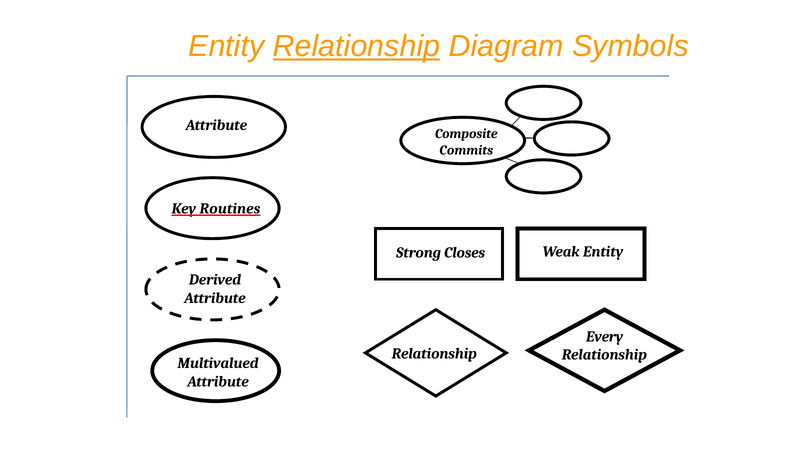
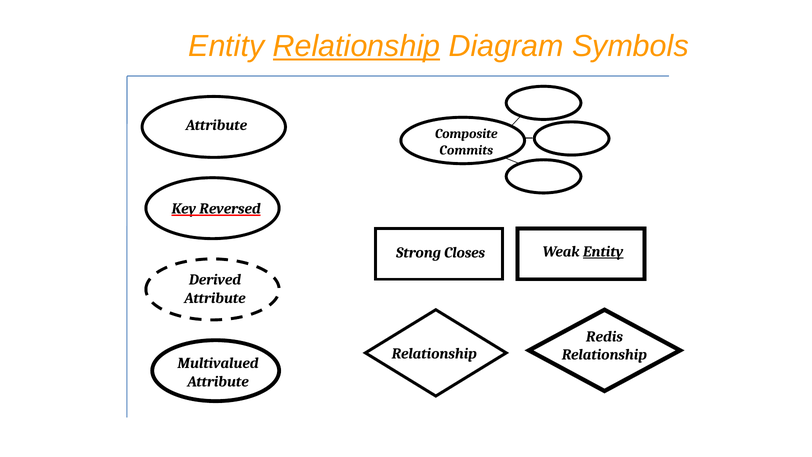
Routines: Routines -> Reversed
Entity at (603, 251) underline: none -> present
Every: Every -> Redis
